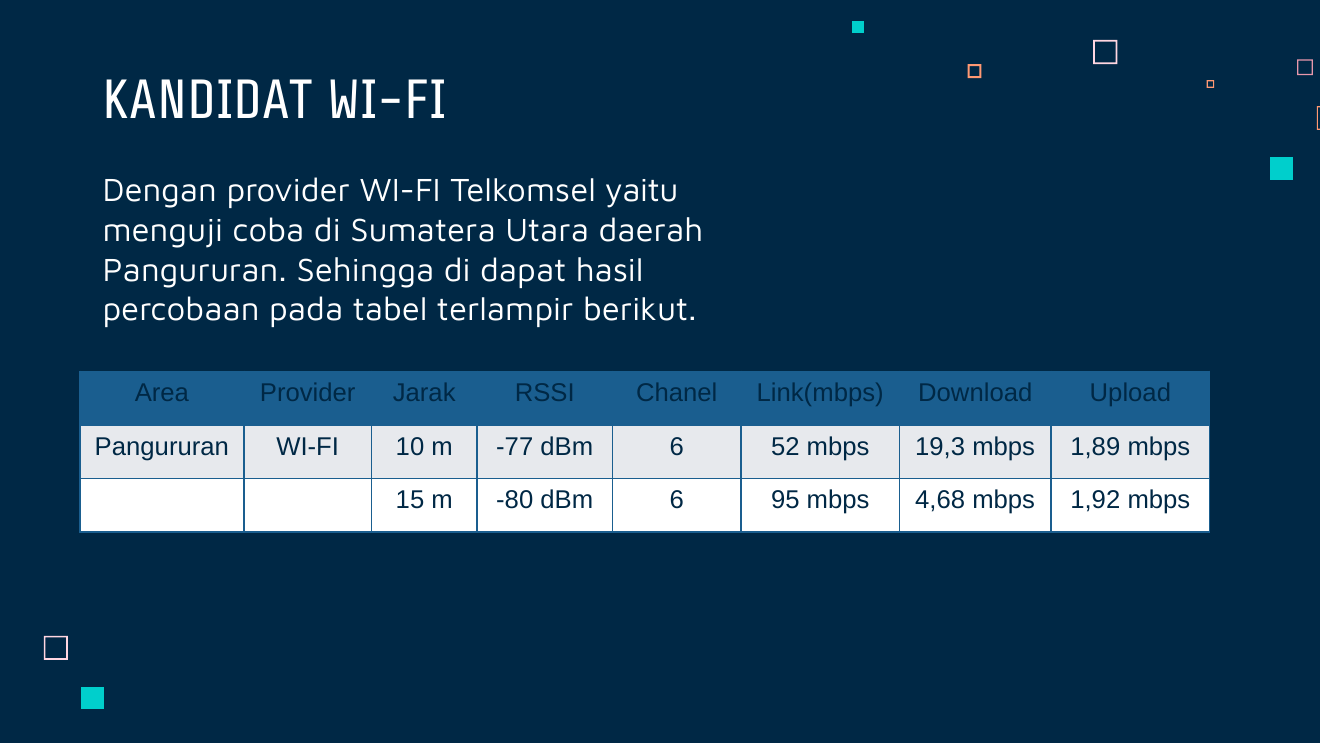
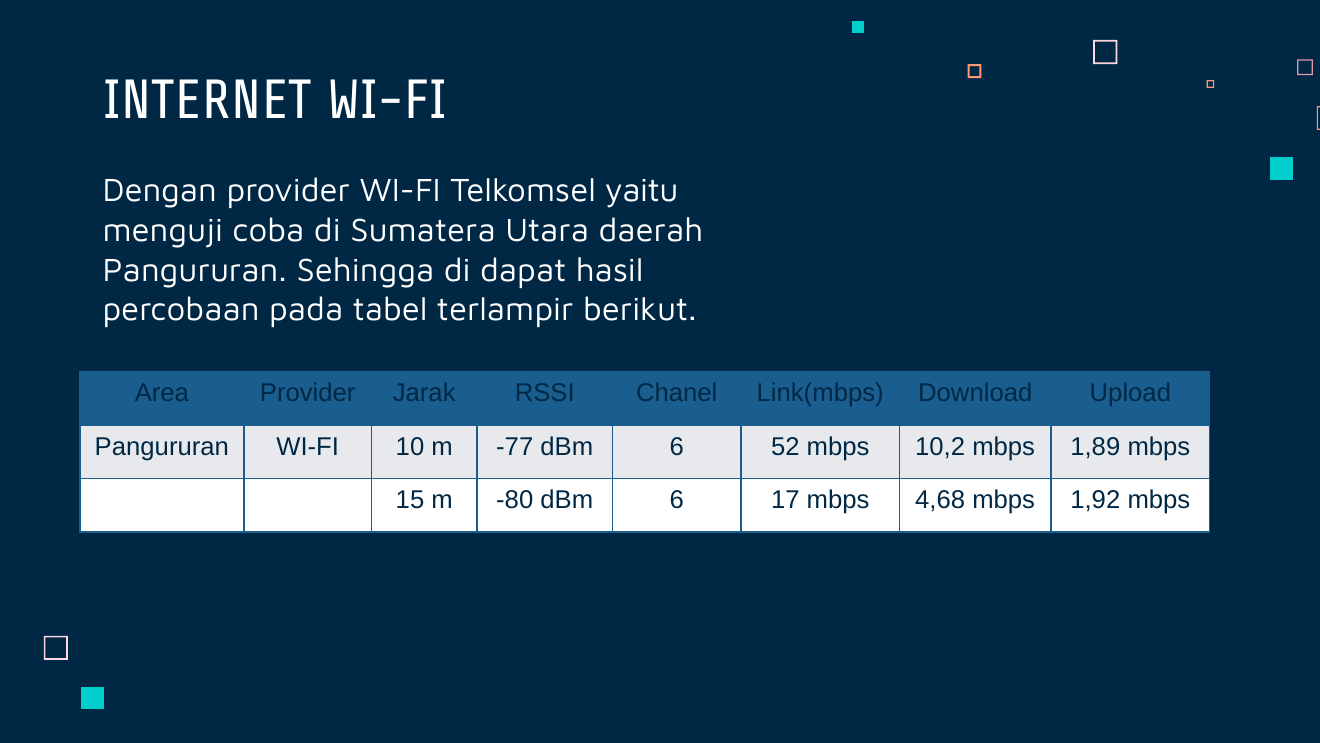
KANDIDAT: KANDIDAT -> INTERNET
19,3: 19,3 -> 10,2
95: 95 -> 17
